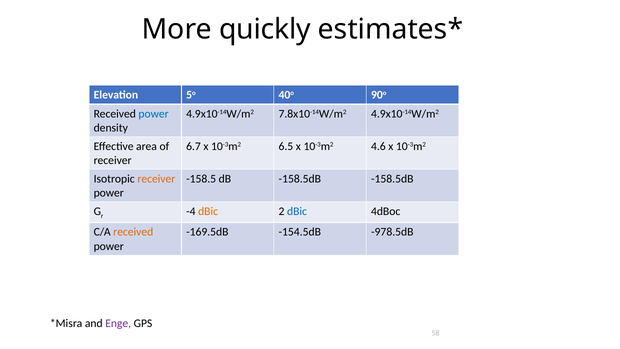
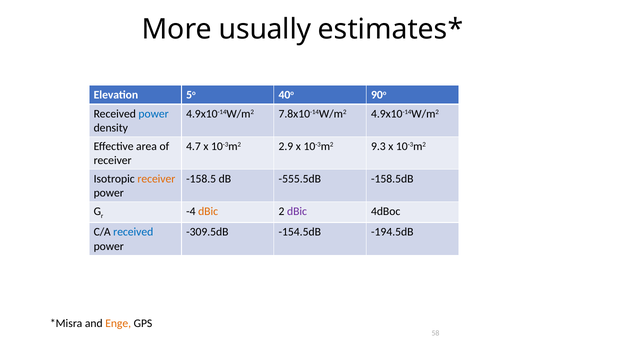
quickly: quickly -> usually
6.7: 6.7 -> 4.7
6.5: 6.5 -> 2.9
4.6: 4.6 -> 9.3
dB -158.5dB: -158.5dB -> -555.5dB
dBic at (297, 211) colour: blue -> purple
received at (133, 232) colour: orange -> blue
-169.5dB: -169.5dB -> -309.5dB
-978.5dB: -978.5dB -> -194.5dB
Enge colour: purple -> orange
